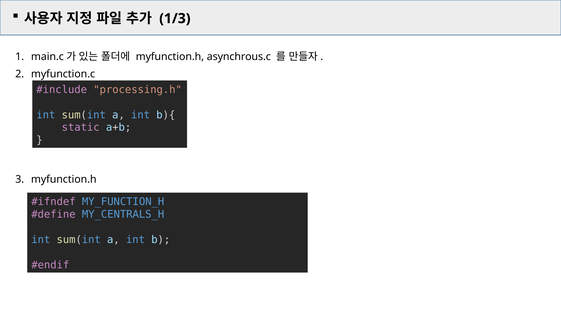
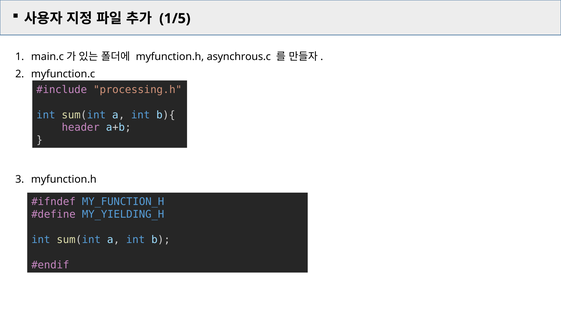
1/3: 1/3 -> 1/5
static: static -> header
MY_CENTRALS_H: MY_CENTRALS_H -> MY_YIELDING_H
